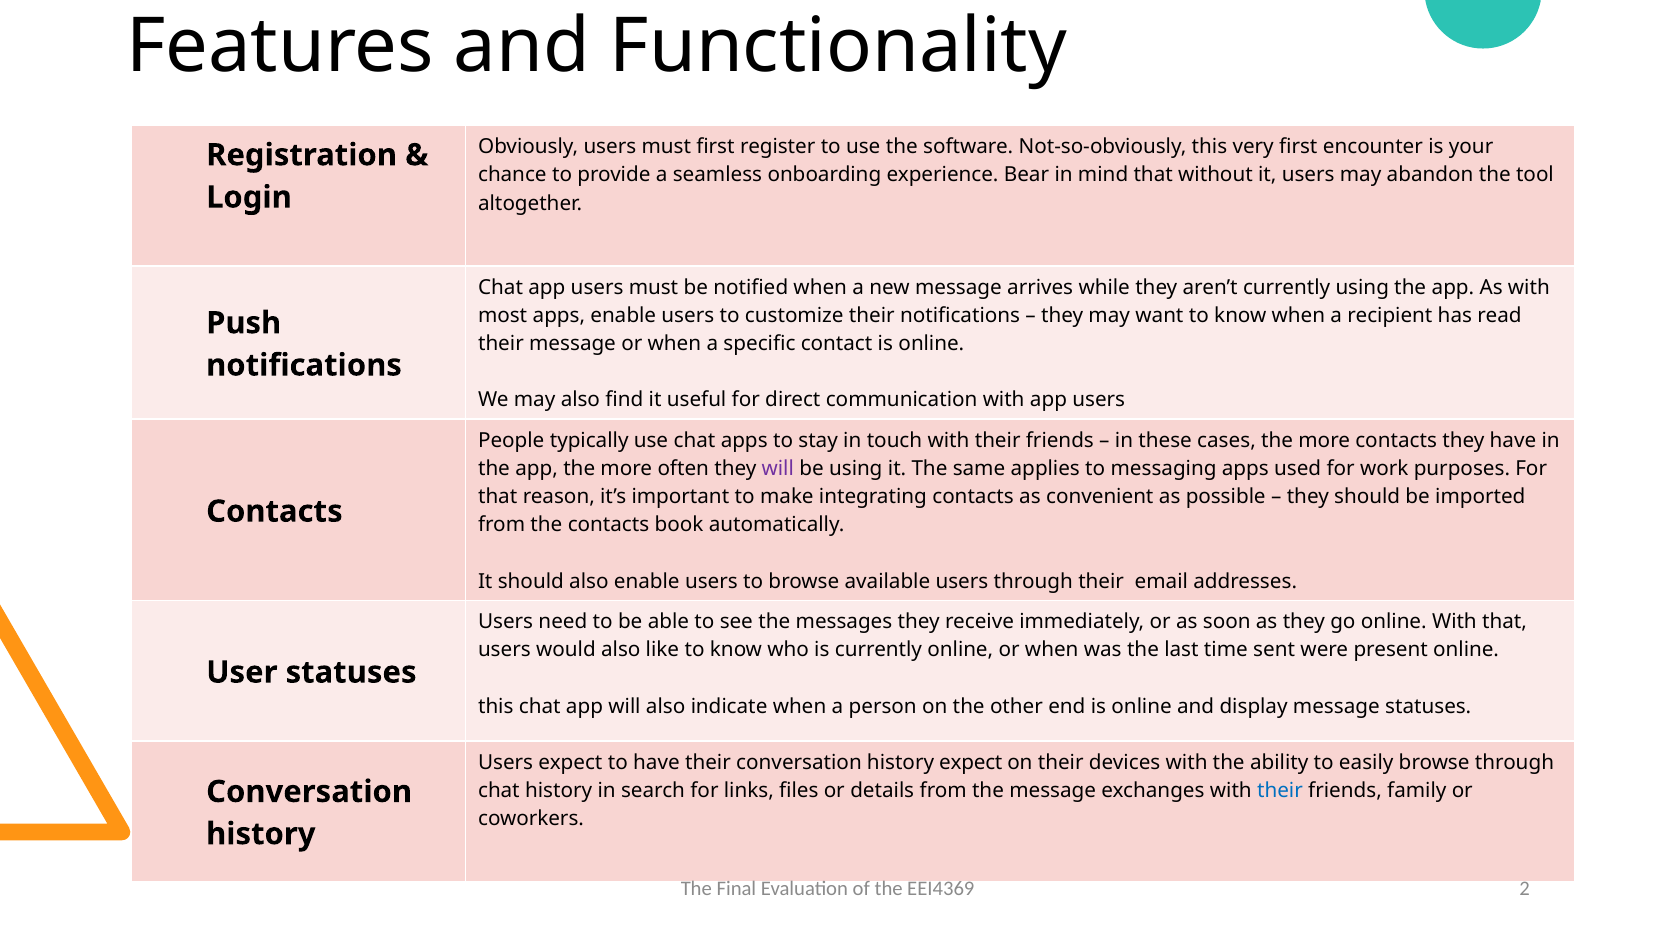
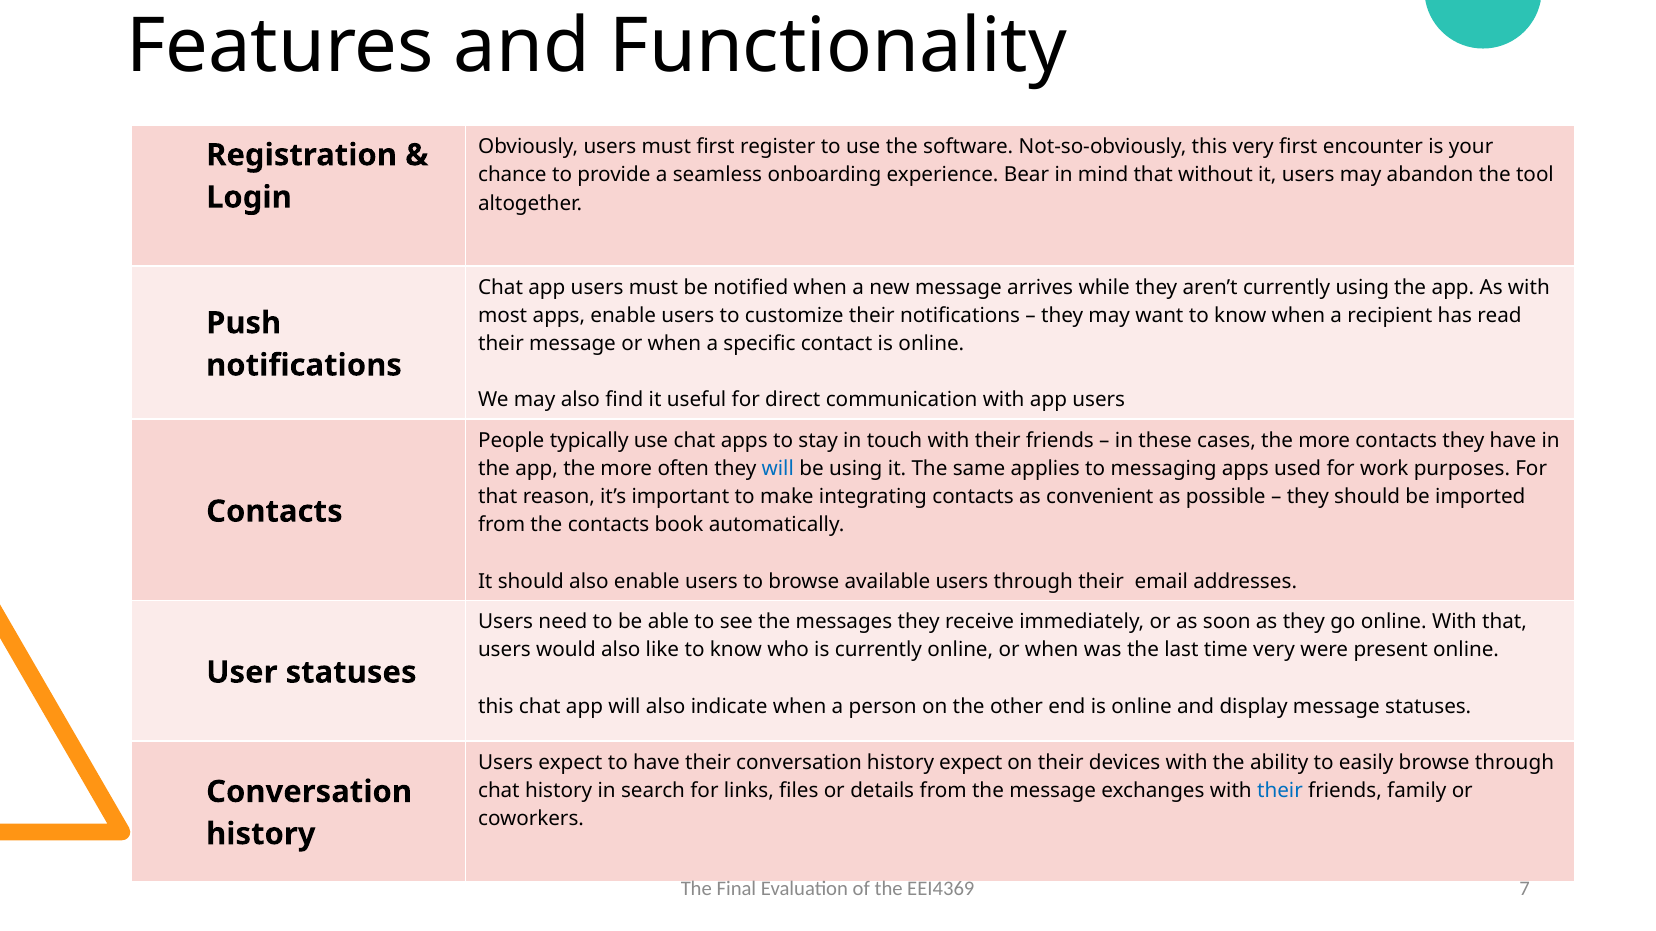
will at (778, 469) colour: purple -> blue
time sent: sent -> very
2: 2 -> 7
